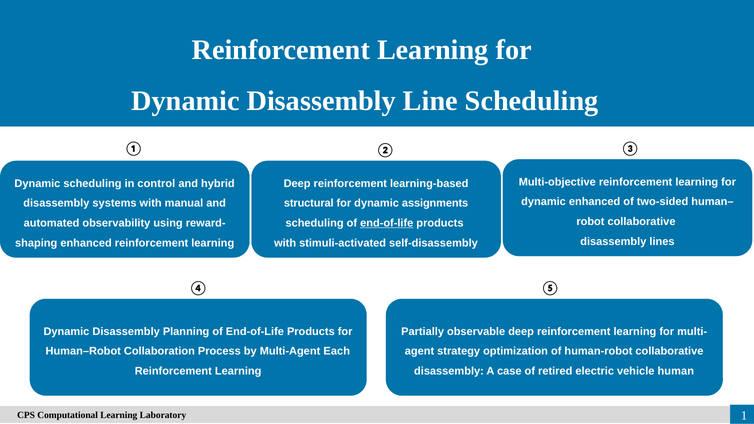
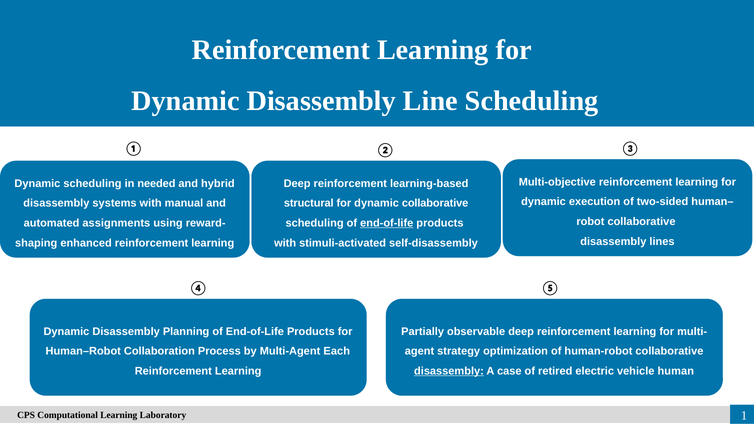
control: control -> needed
dynamic enhanced: enhanced -> execution
dynamic assignments: assignments -> collaborative
observability: observability -> assignments
disassembly at (449, 371) underline: none -> present
